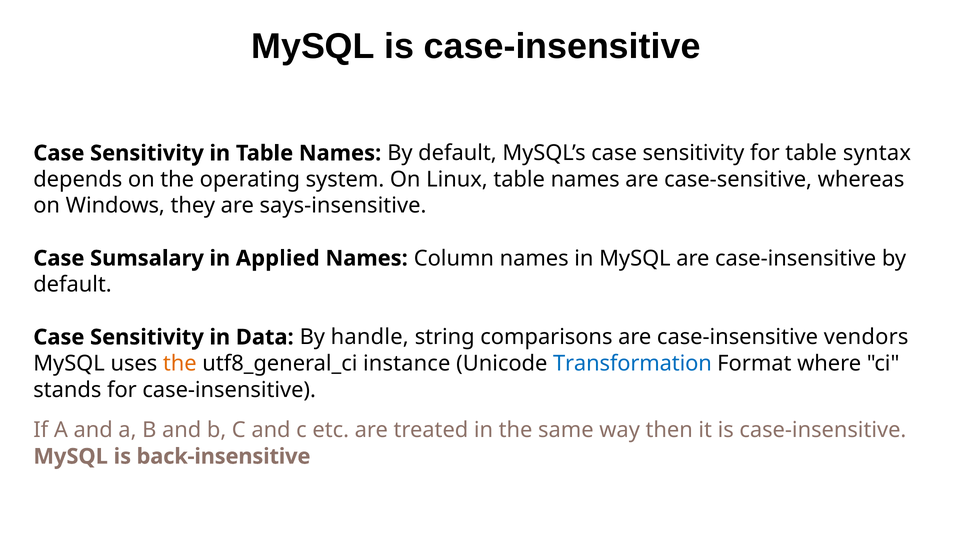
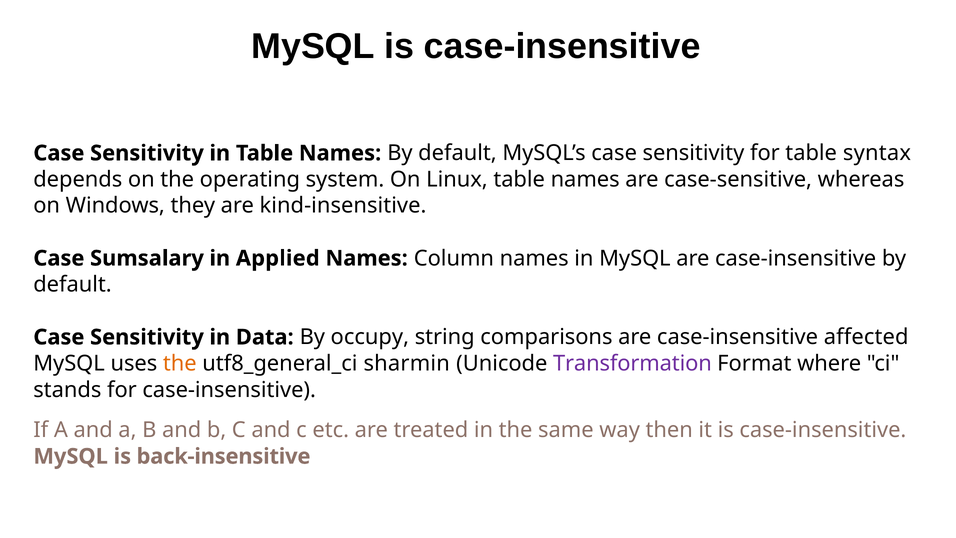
says-insensitive: says-insensitive -> kind-insensitive
handle: handle -> occupy
vendors: vendors -> affected
instance: instance -> sharmin
Transformation colour: blue -> purple
